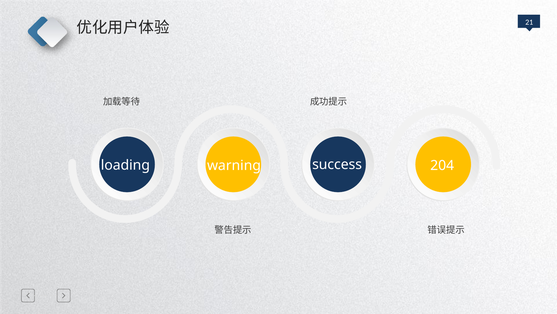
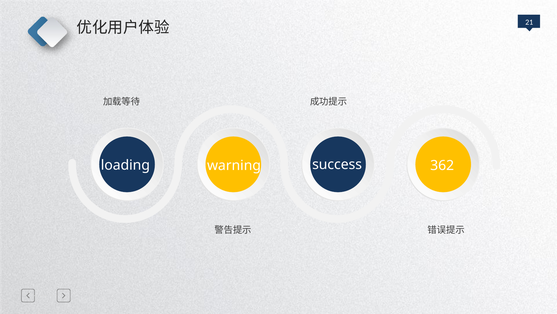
204: 204 -> 362
